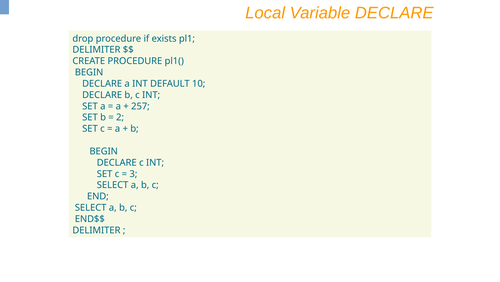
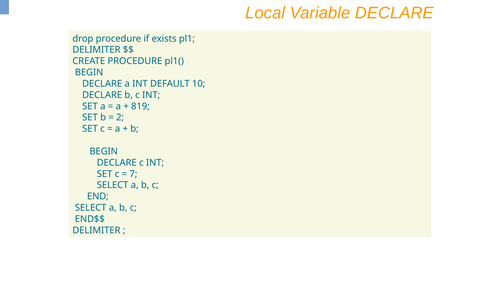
257: 257 -> 819
3: 3 -> 7
